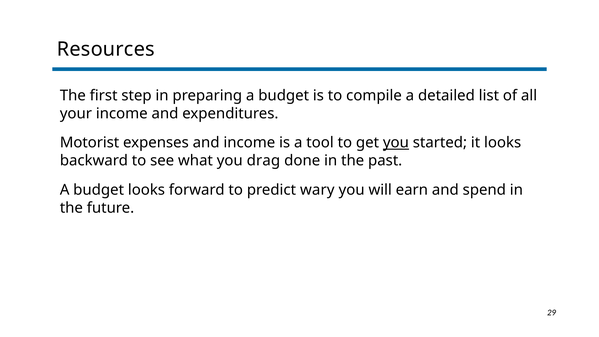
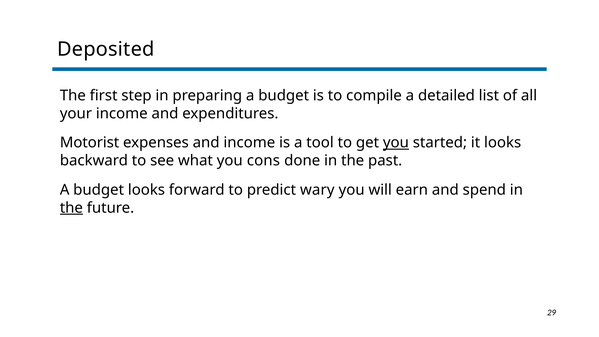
Resources: Resources -> Deposited
drag: drag -> cons
the at (71, 208) underline: none -> present
